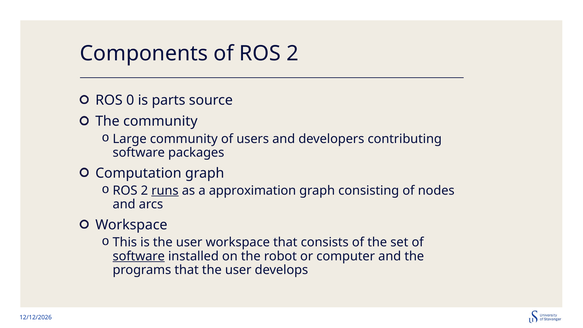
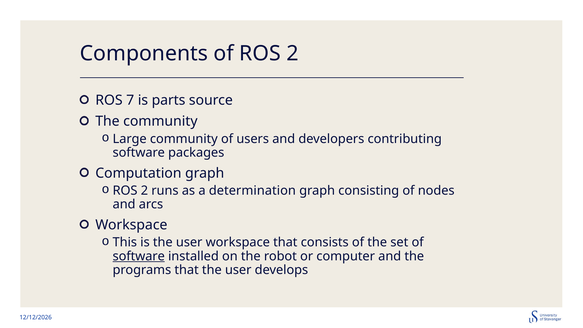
0: 0 -> 7
runs underline: present -> none
approximation: approximation -> determination
